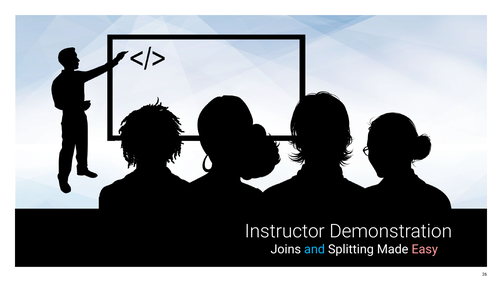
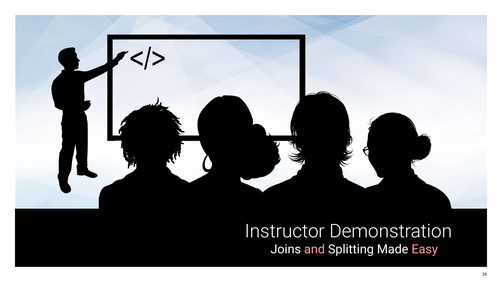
and colour: light blue -> pink
